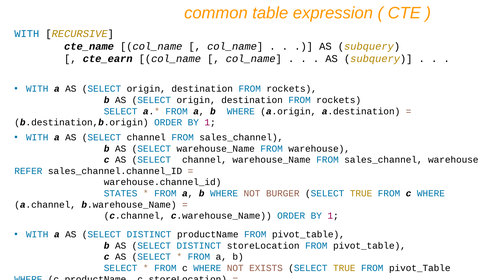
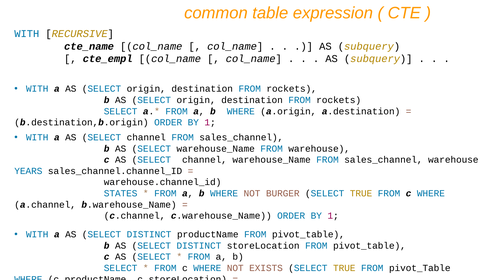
cte_earn: cte_earn -> cte_empl
REFER: REFER -> YEARS
